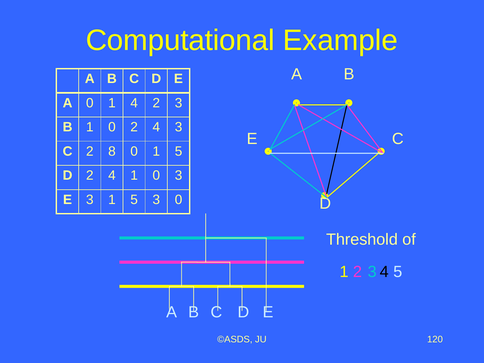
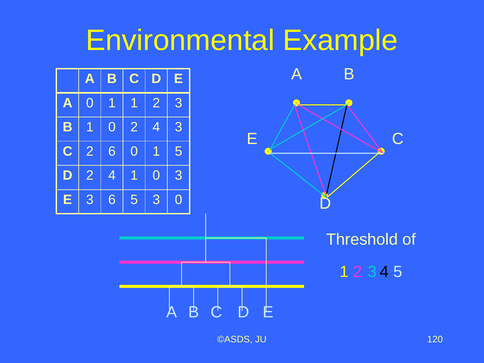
Computational: Computational -> Environmental
1 4: 4 -> 1
2 8: 8 -> 6
3 1: 1 -> 6
